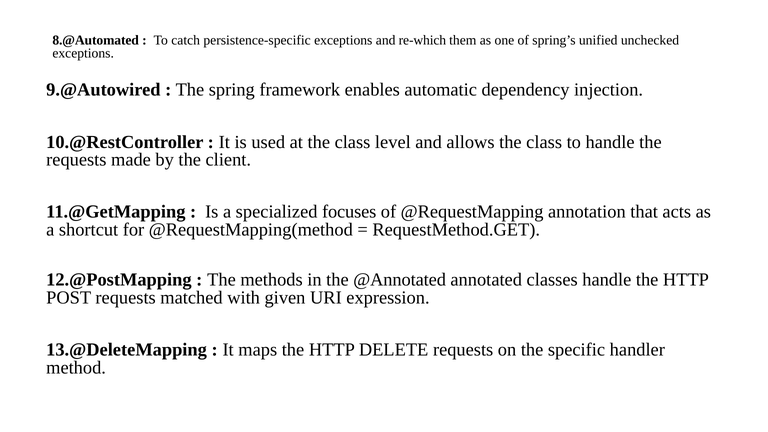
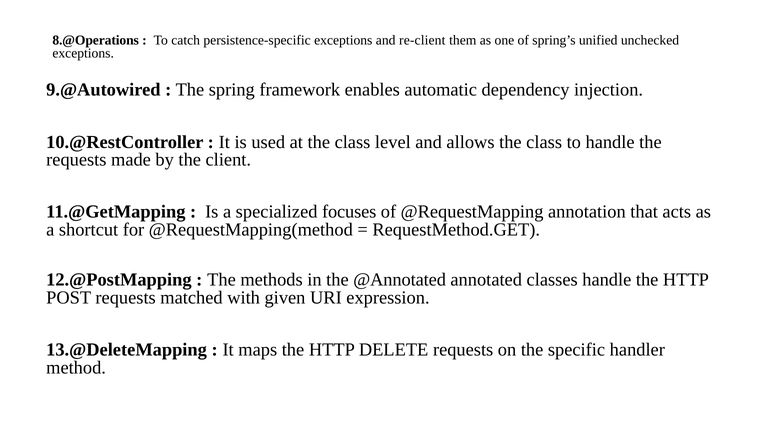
8.@Automated: 8.@Automated -> 8.@Operations
re-which: re-which -> re-client
